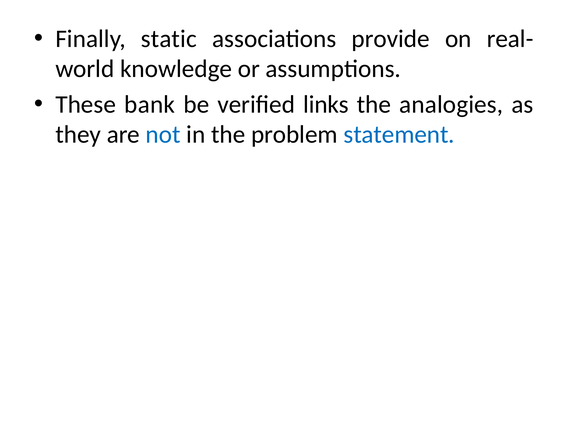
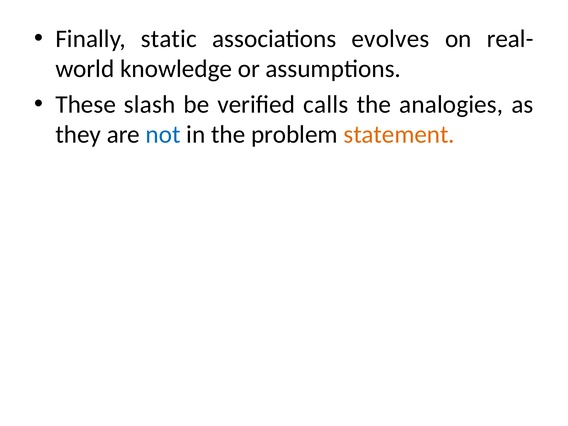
provide: provide -> evolves
bank: bank -> slash
links: links -> calls
statement colour: blue -> orange
